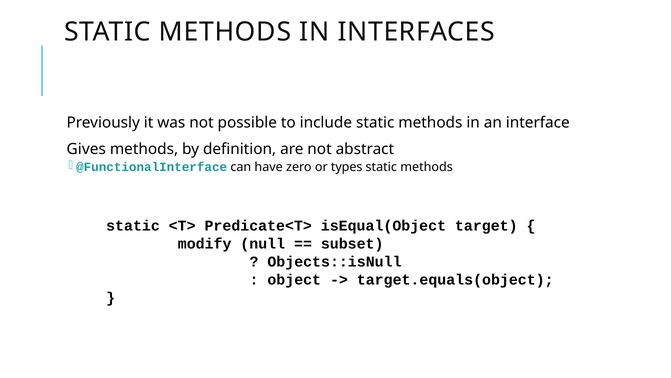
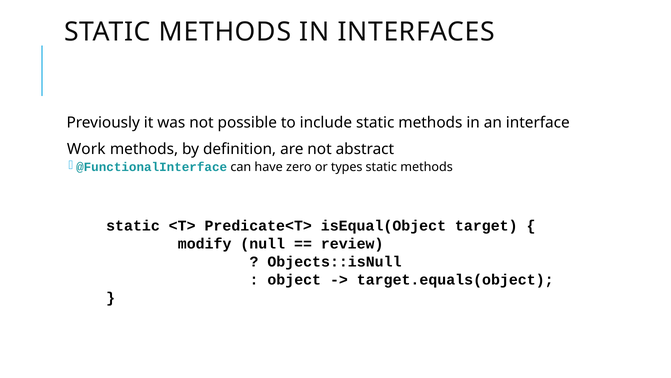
Gives: Gives -> Work
subset: subset -> review
